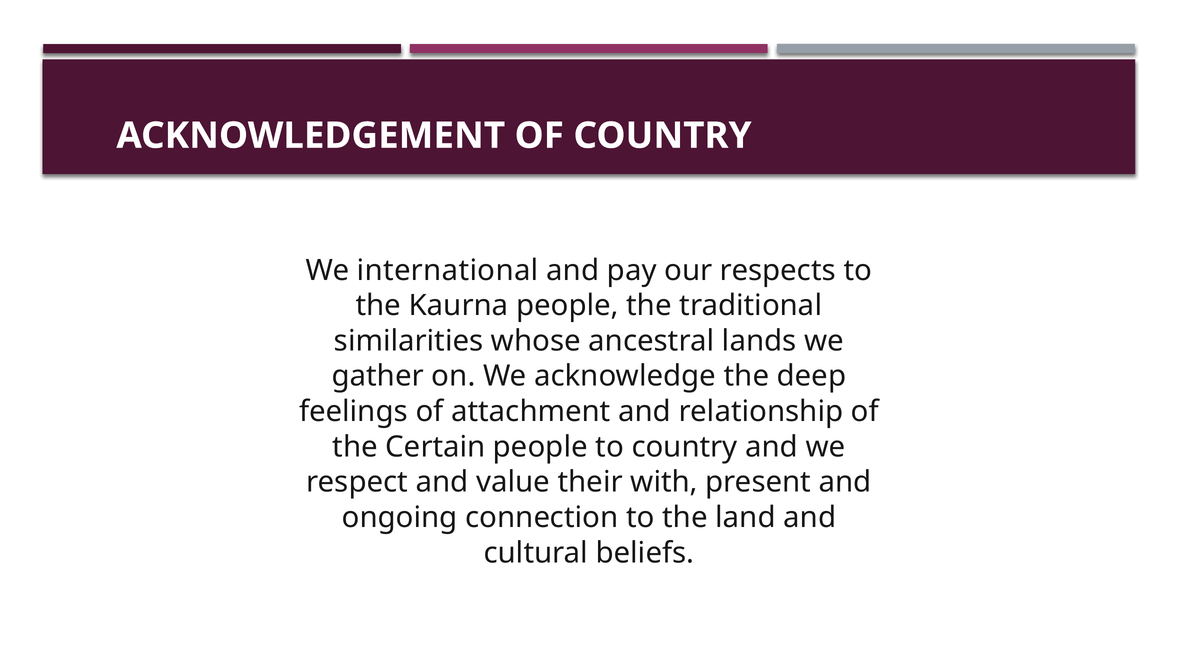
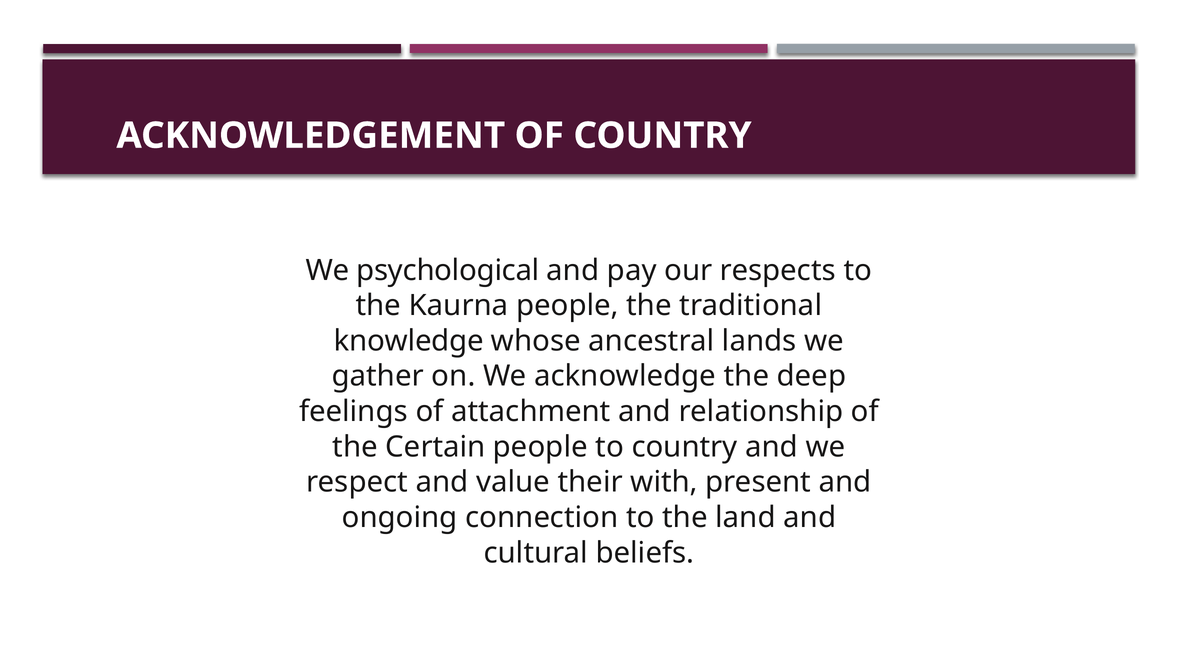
international: international -> psychological
similarities: similarities -> knowledge
